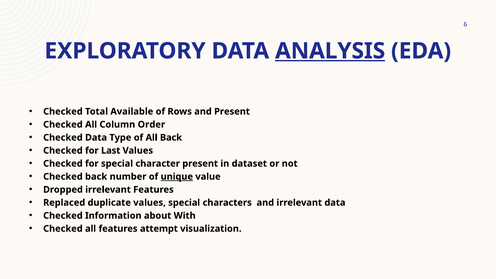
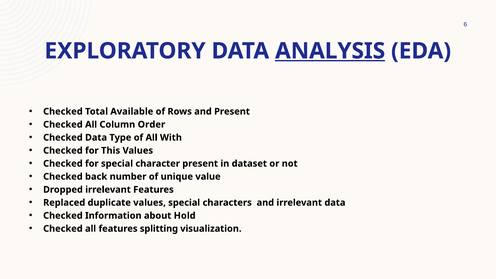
All Back: Back -> With
Last: Last -> This
unique underline: present -> none
With: With -> Hold
attempt: attempt -> splitting
